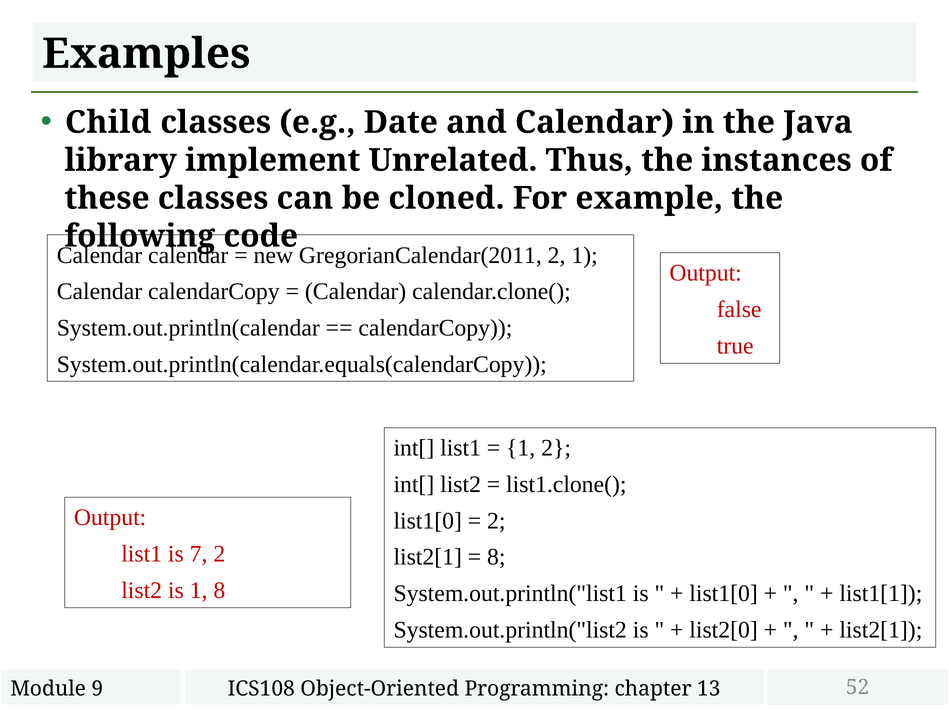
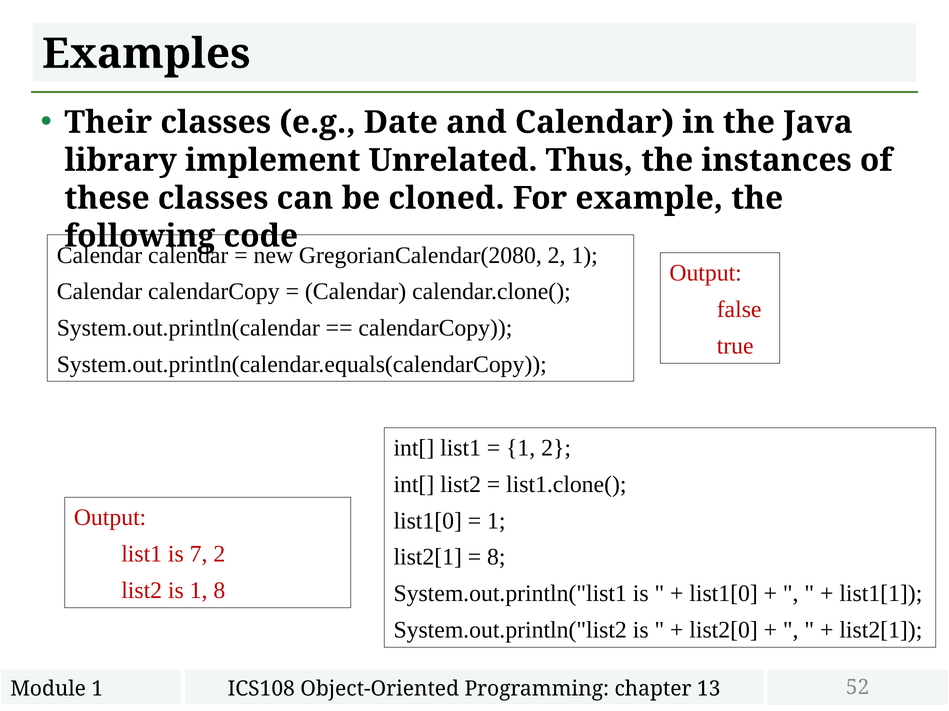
Child: Child -> Their
GregorianCalendar(2011: GregorianCalendar(2011 -> GregorianCalendar(2080
2 at (496, 521): 2 -> 1
9 at (97, 689): 9 -> 1
